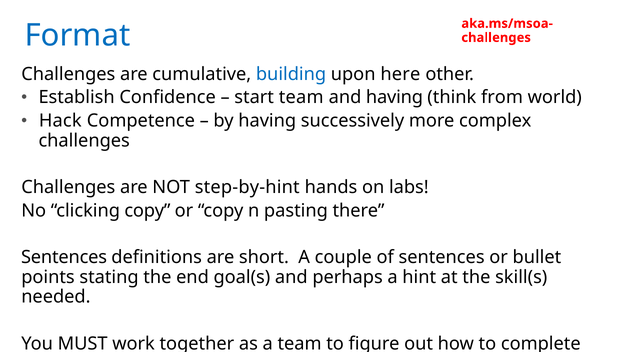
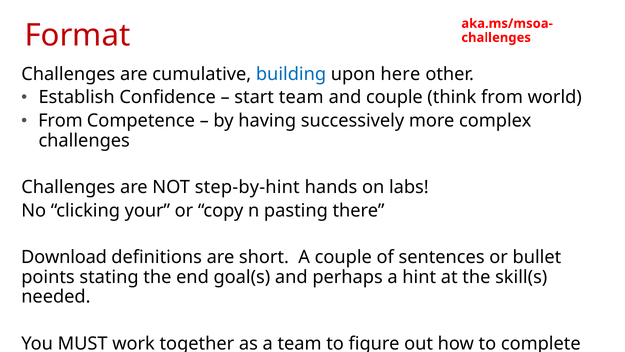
Format colour: blue -> red
and having: having -> couple
Hack at (60, 121): Hack -> From
clicking copy: copy -> your
Sentences at (64, 257): Sentences -> Download
